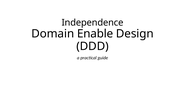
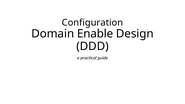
Independence: Independence -> Configuration
